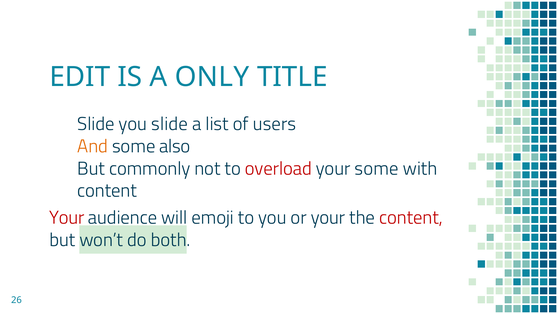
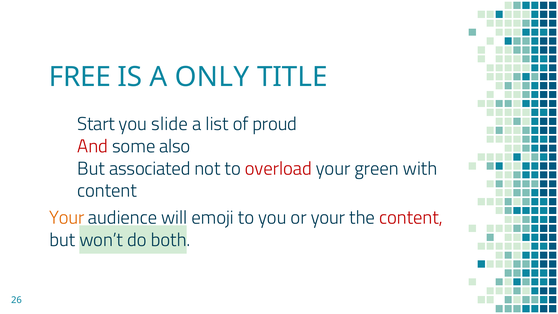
EDIT: EDIT -> FREE
Slide at (96, 124): Slide -> Start
users: users -> proud
And colour: orange -> red
commonly: commonly -> associated
your some: some -> green
Your at (67, 218) colour: red -> orange
